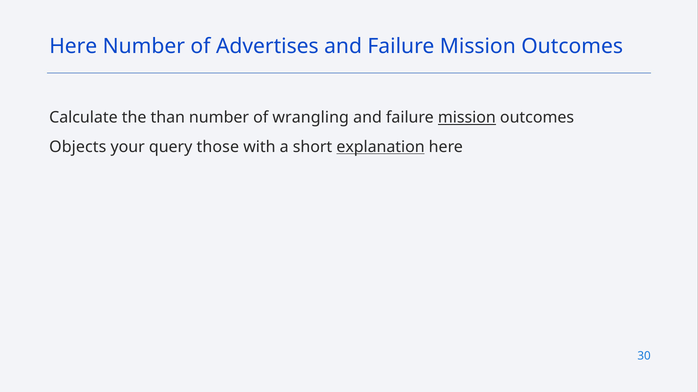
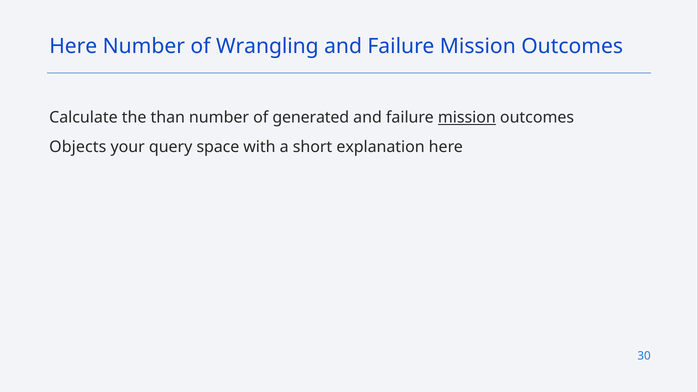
Advertises: Advertises -> Wrangling
wrangling: wrangling -> generated
those: those -> space
explanation underline: present -> none
